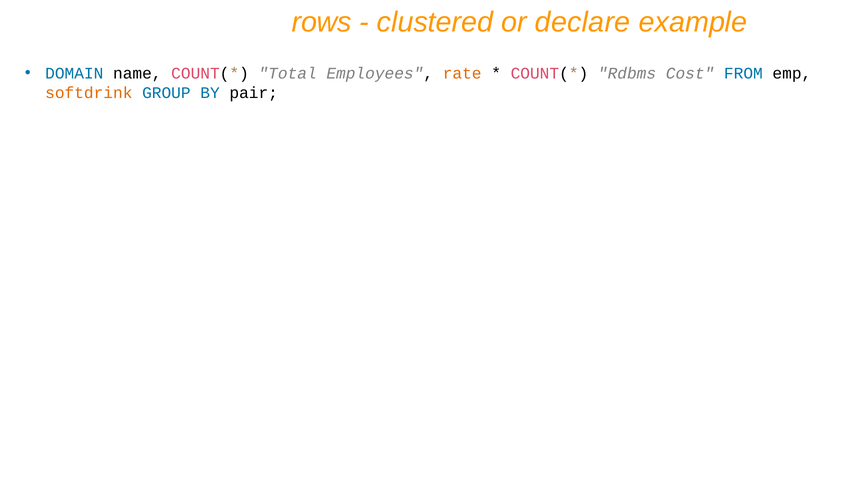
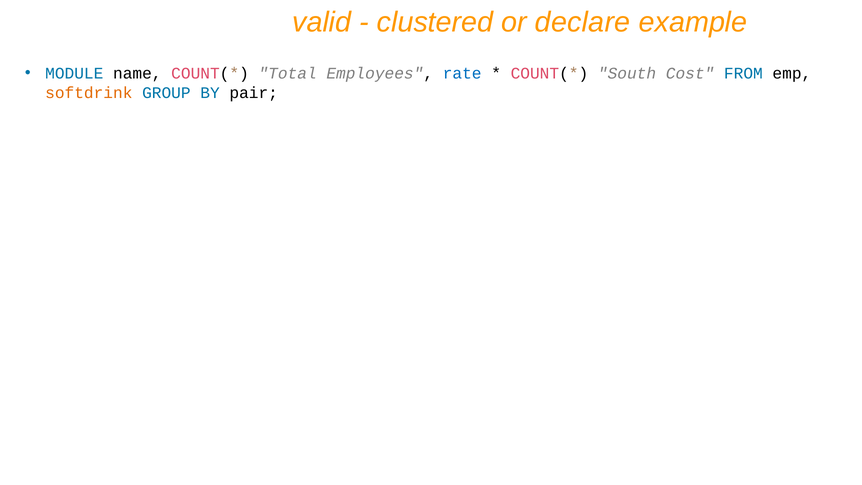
rows: rows -> valid
DOMAIN: DOMAIN -> MODULE
rate colour: orange -> blue
Rdbms: Rdbms -> South
